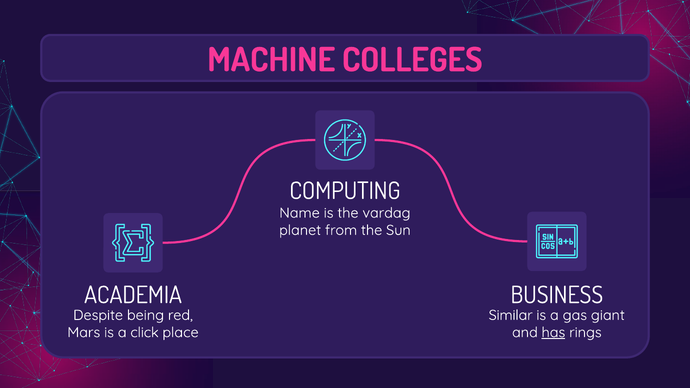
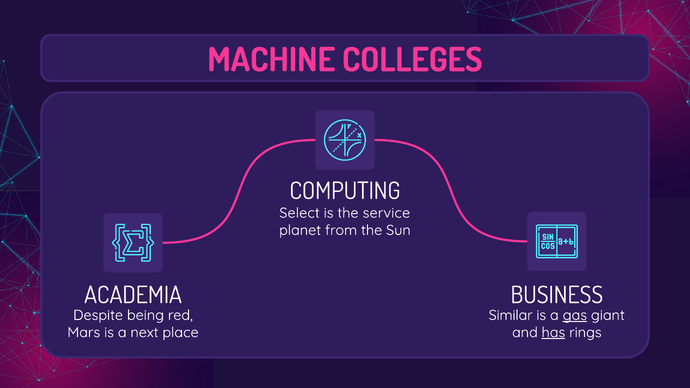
Name: Name -> Select
vardag: vardag -> service
gas underline: none -> present
click: click -> next
